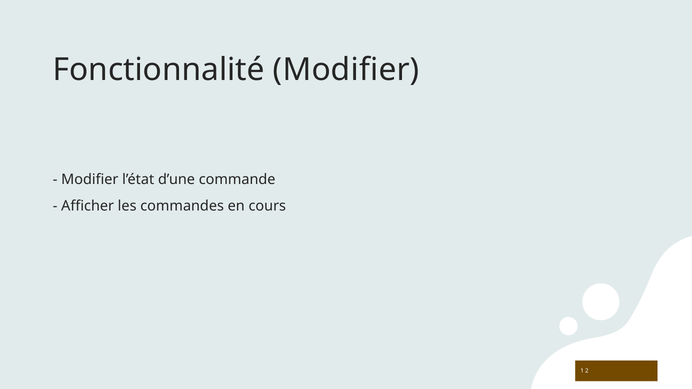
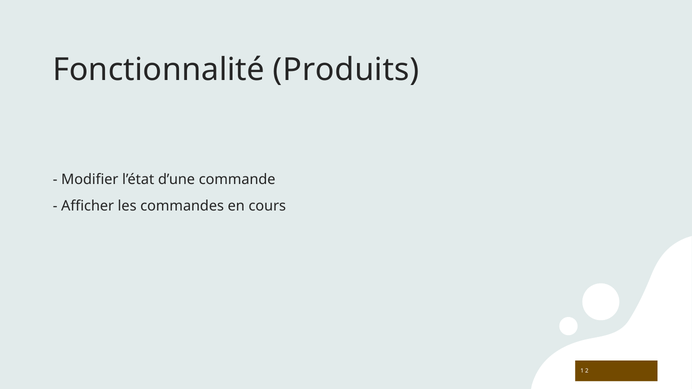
Fonctionnalité Modifier: Modifier -> Produits
